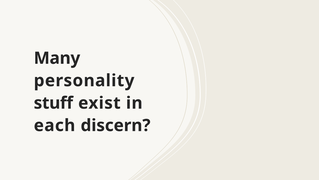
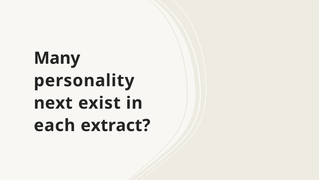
stuff: stuff -> next
discern: discern -> extract
